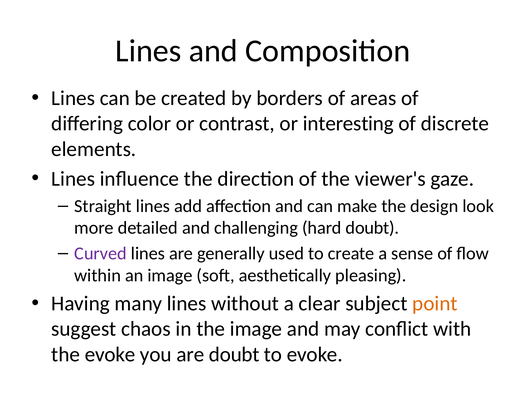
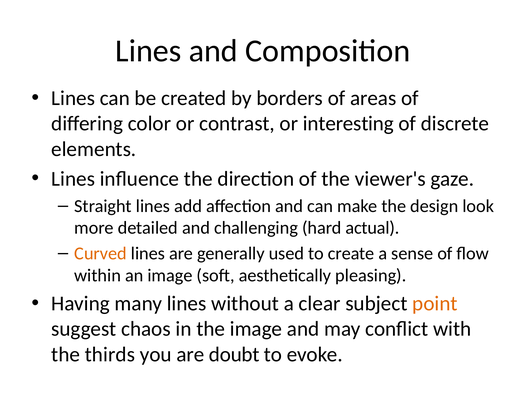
hard doubt: doubt -> actual
Curved colour: purple -> orange
the evoke: evoke -> thirds
